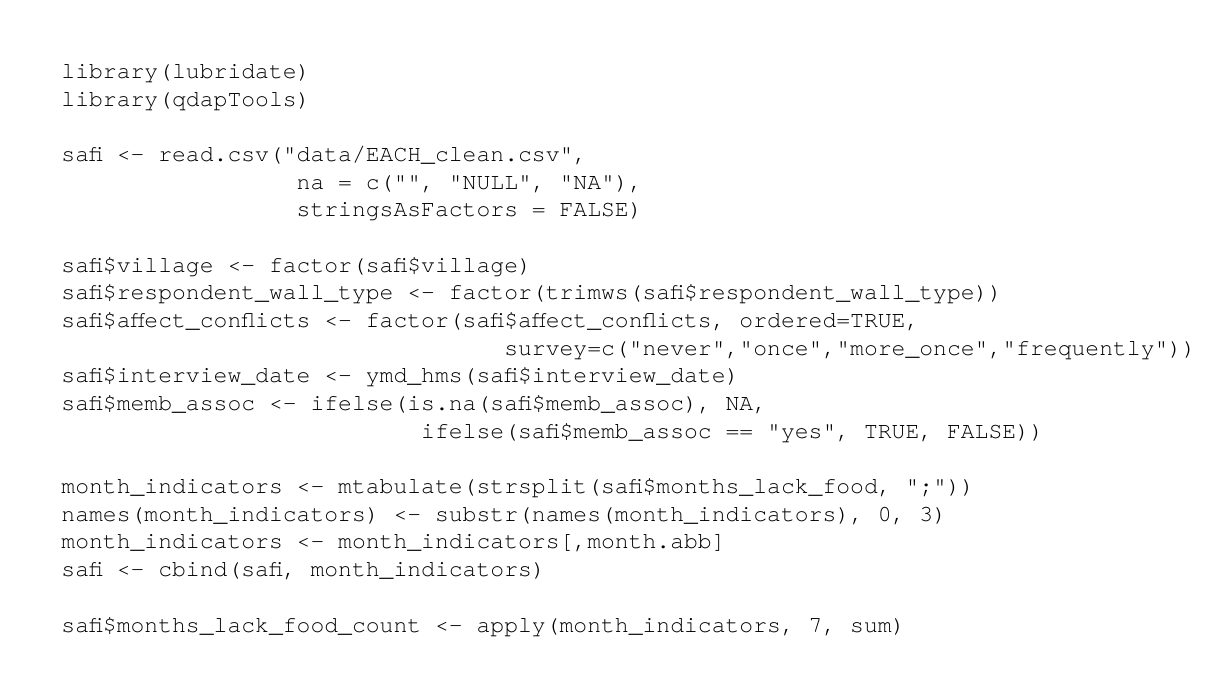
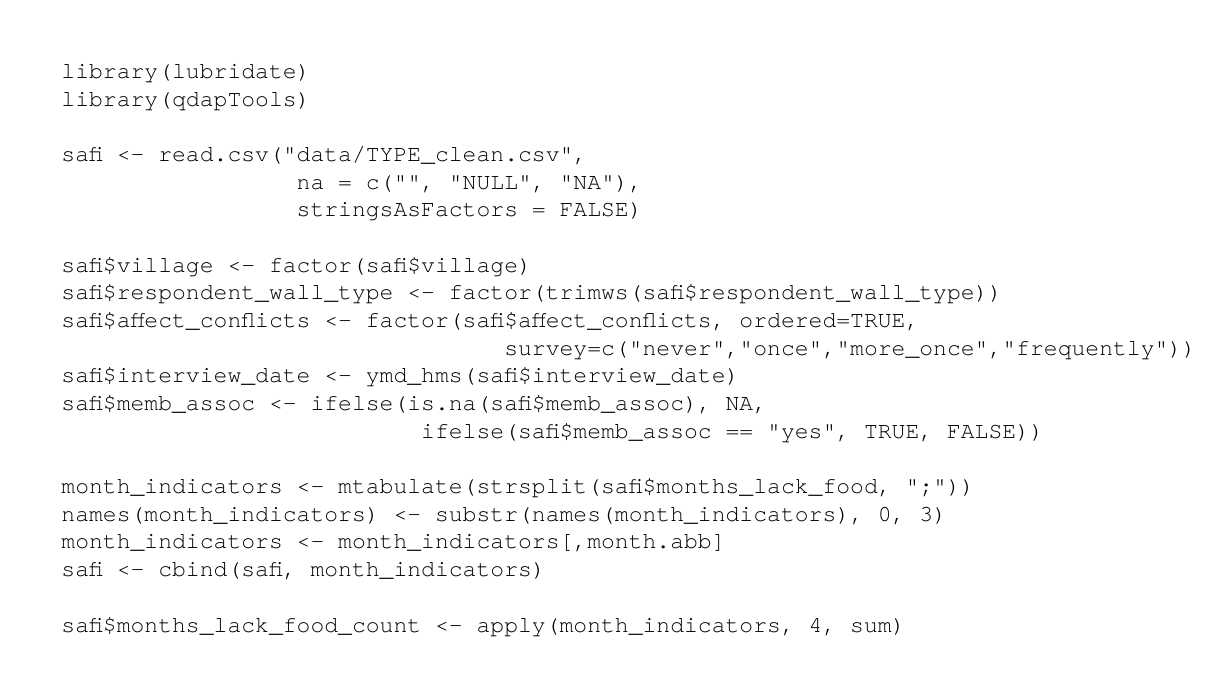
read.csv("data/EACH_clean.csv: read.csv("data/EACH_clean.csv -> read.csv("data/TYPE_clean.csv
7: 7 -> 4
